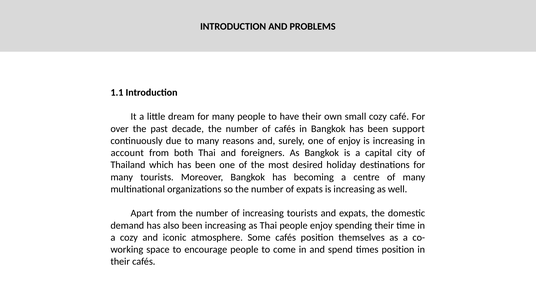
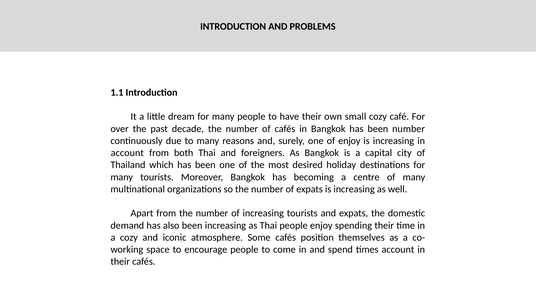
been support: support -> number
times position: position -> account
